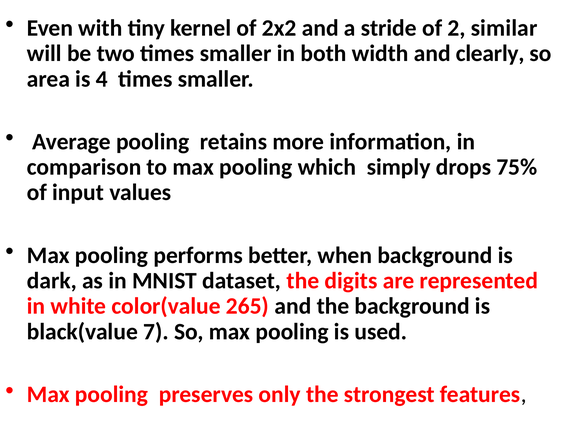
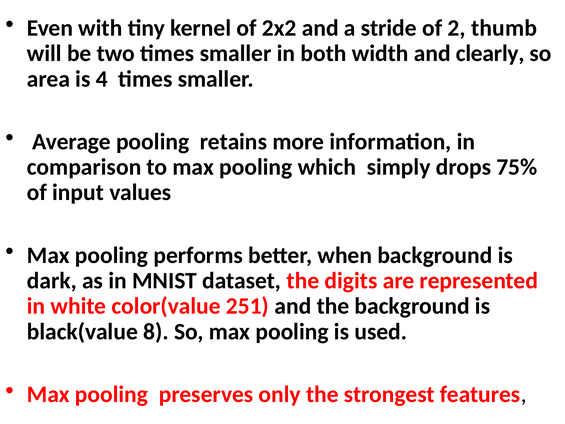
similar: similar -> thumb
265: 265 -> 251
7: 7 -> 8
